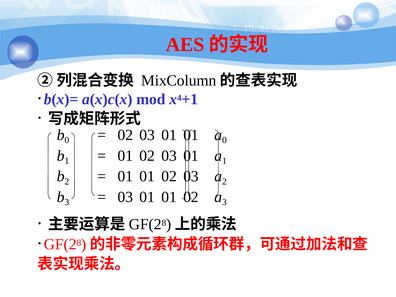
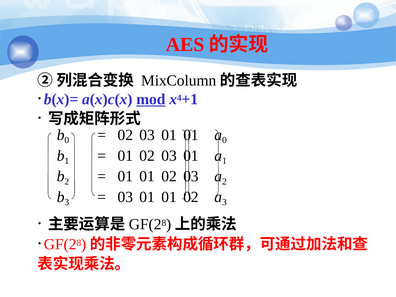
mod underline: none -> present
